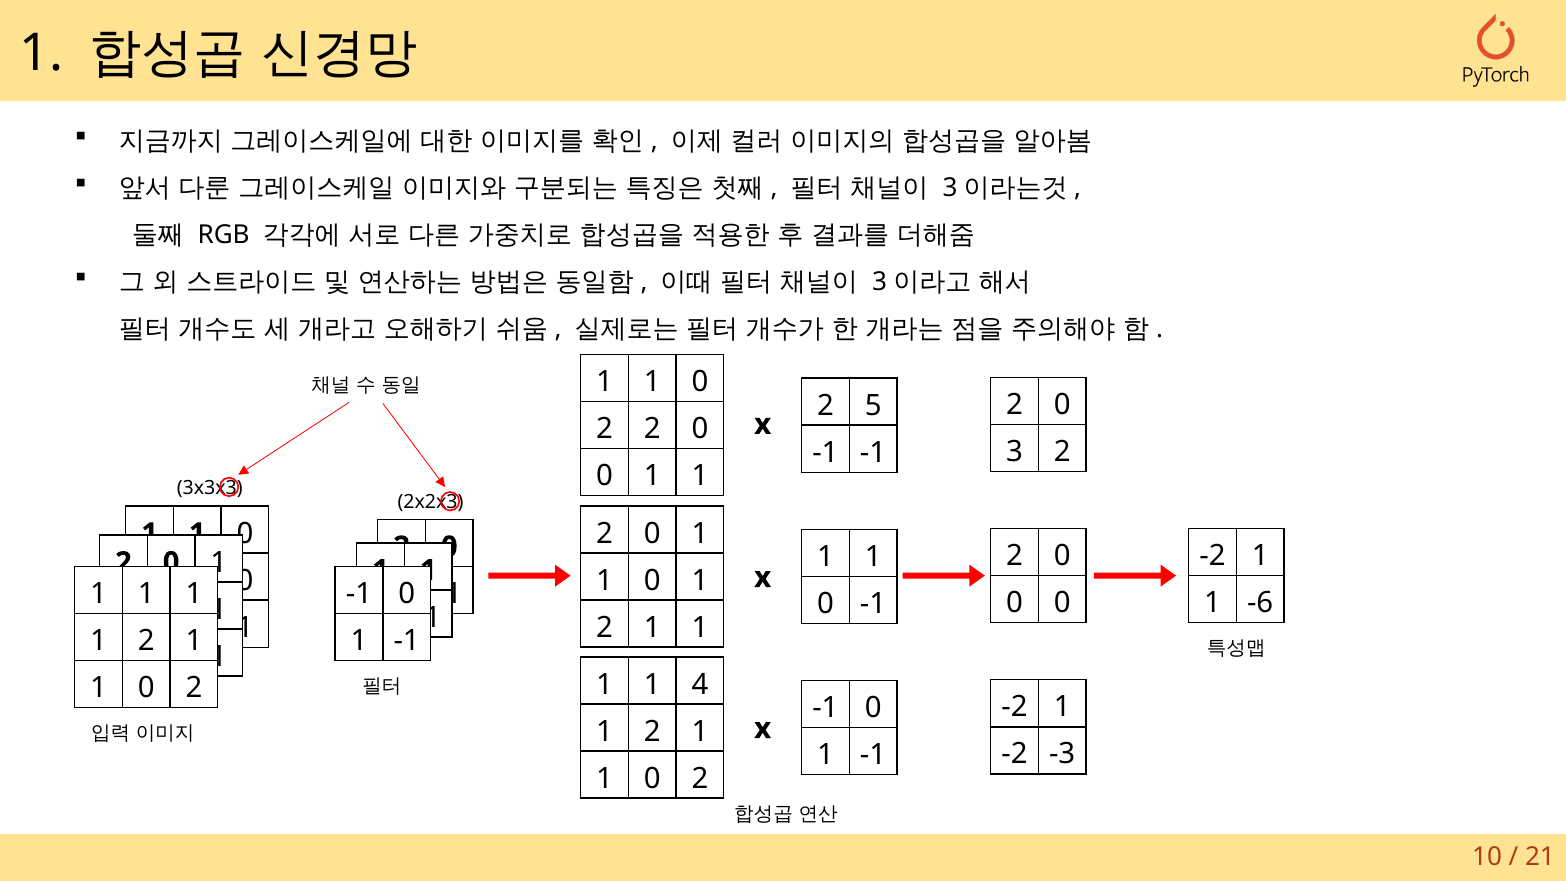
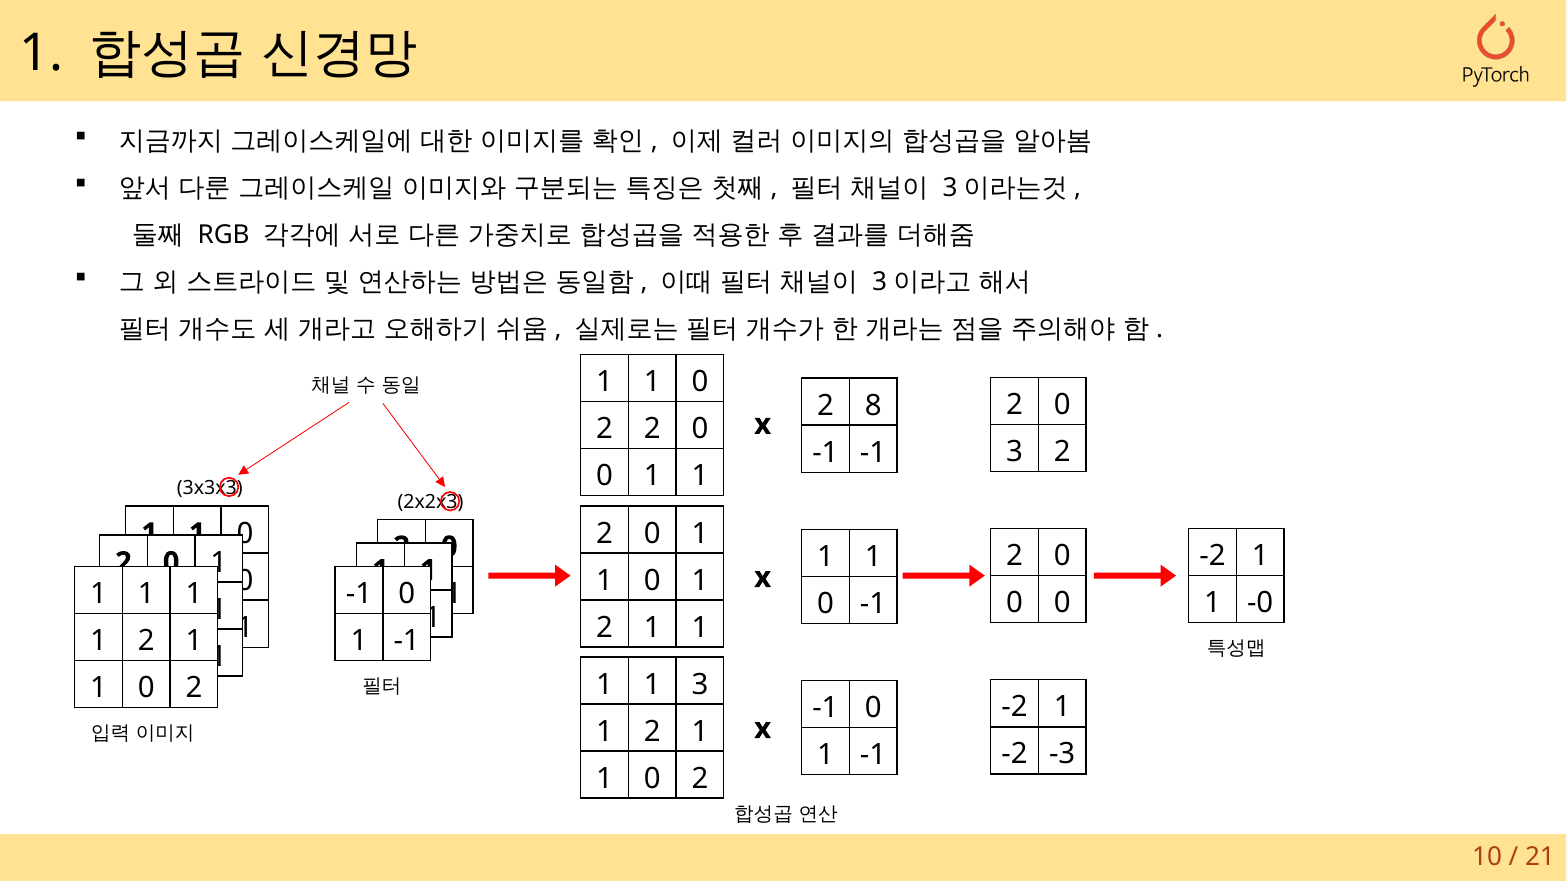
5: 5 -> 8
-6: -6 -> -0
1 4: 4 -> 3
